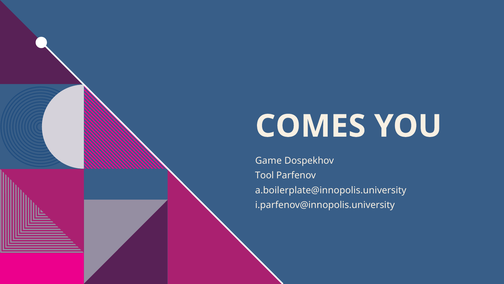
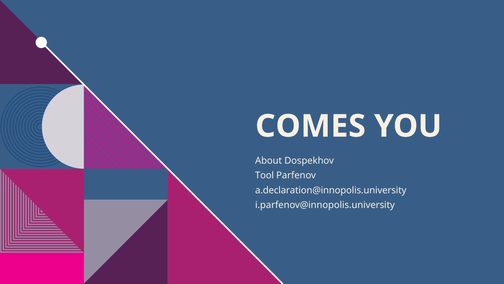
Game: Game -> About
a.boilerplate@innopolis.university: a.boilerplate@innopolis.university -> a.declaration@innopolis.university
